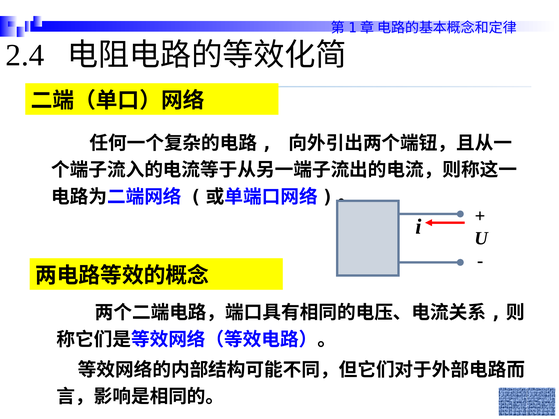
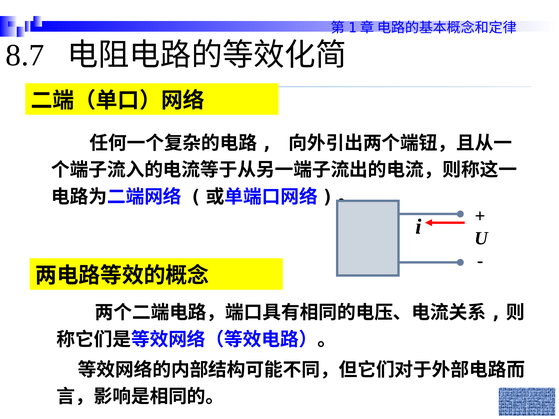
2.4: 2.4 -> 8.7
